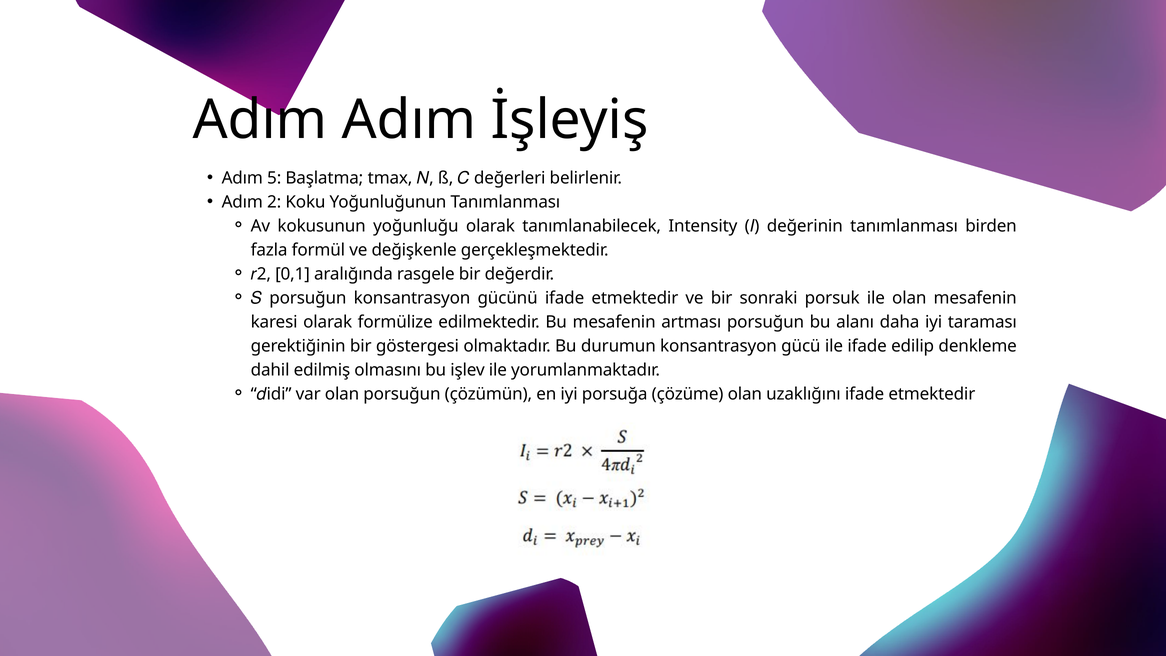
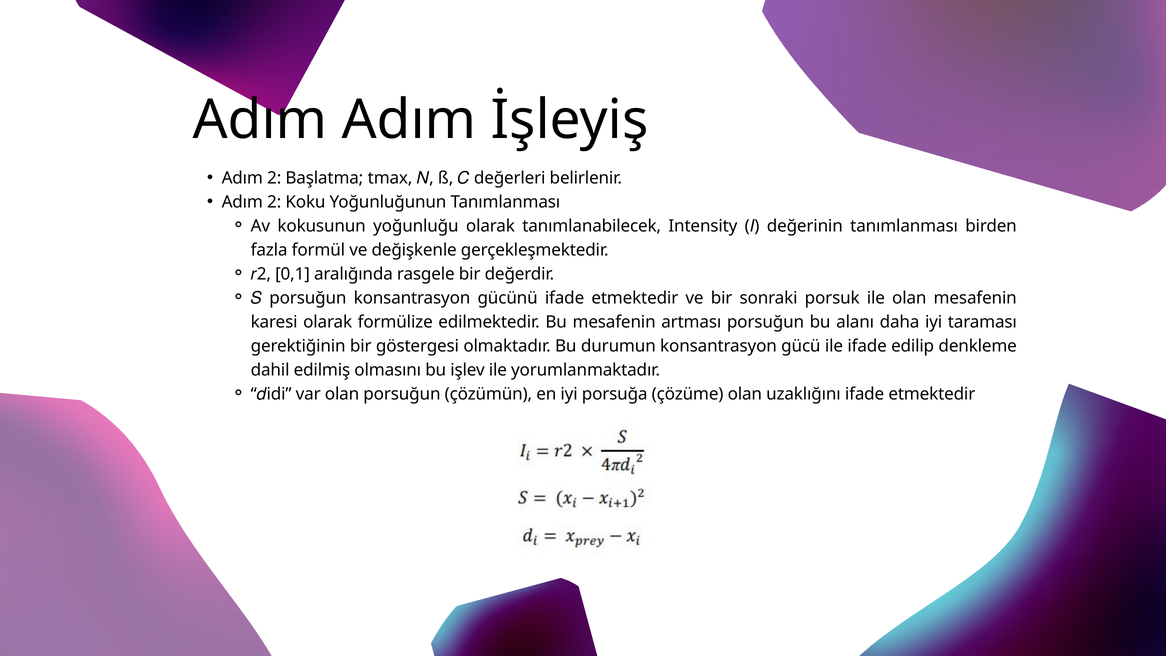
5 at (274, 178): 5 -> 2
